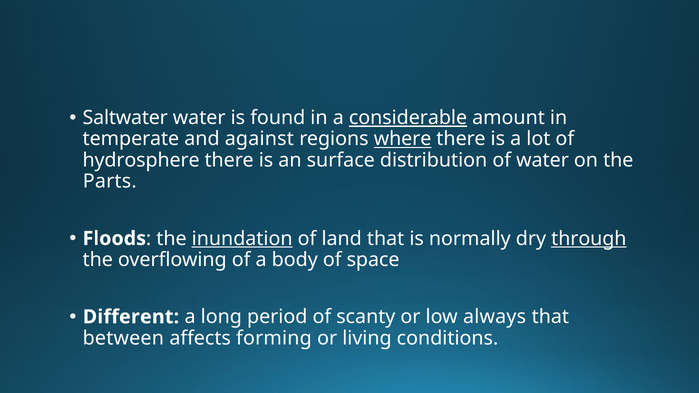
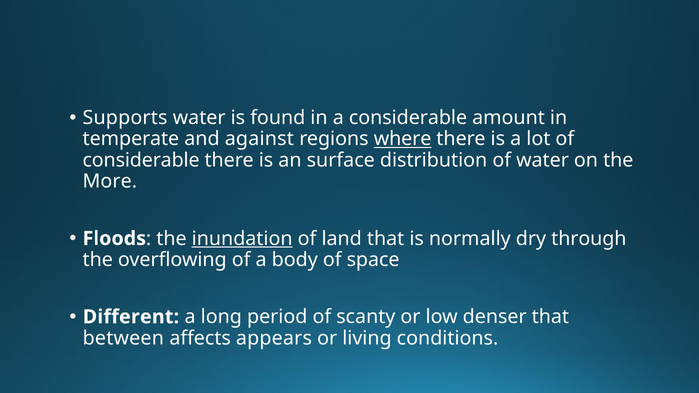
Saltwater: Saltwater -> Supports
considerable at (408, 118) underline: present -> none
hydrosphere at (141, 160): hydrosphere -> considerable
Parts: Parts -> More
through underline: present -> none
always: always -> denser
forming: forming -> appears
